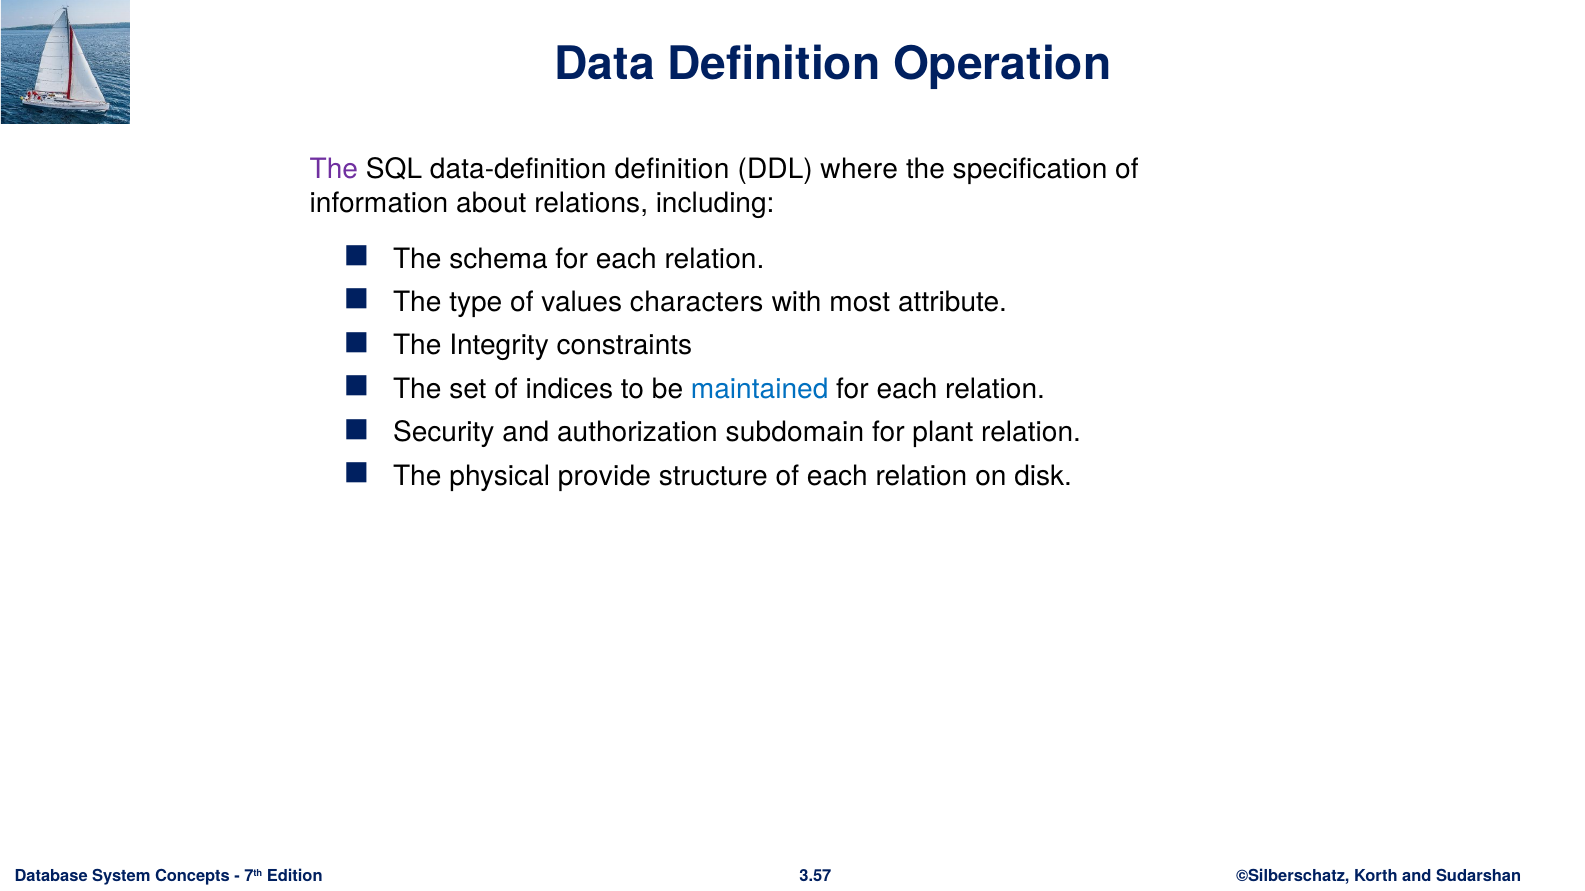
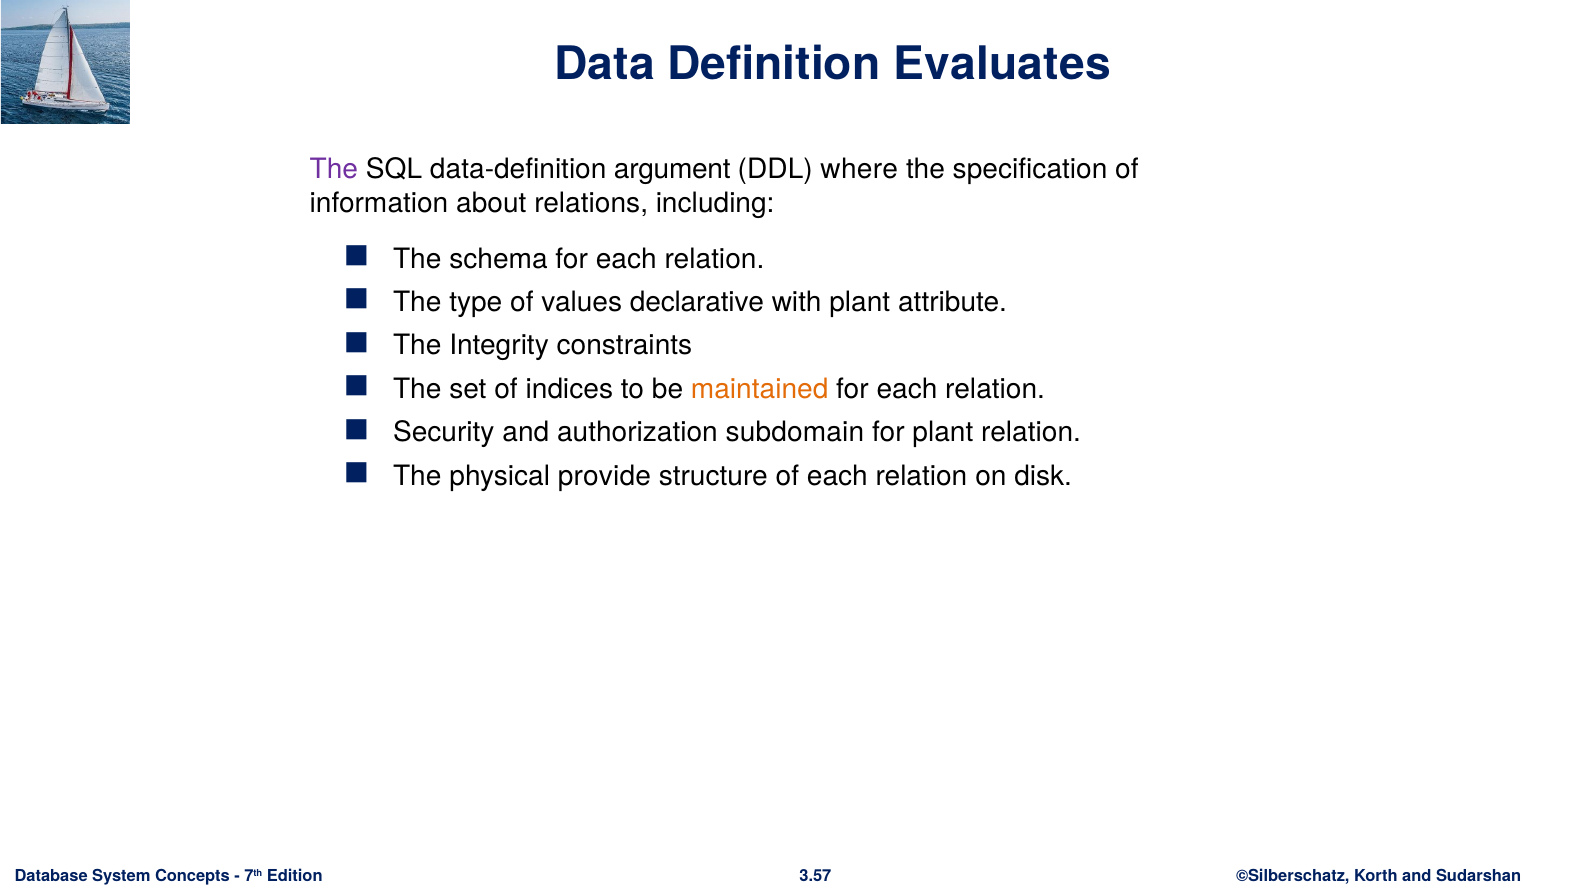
Operation: Operation -> Evaluates
data-definition definition: definition -> argument
characters: characters -> declarative
with most: most -> plant
maintained colour: blue -> orange
